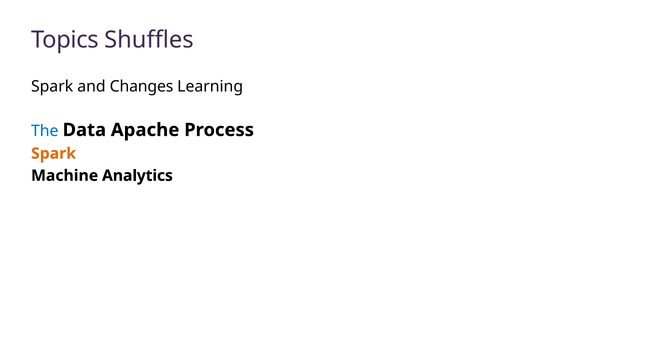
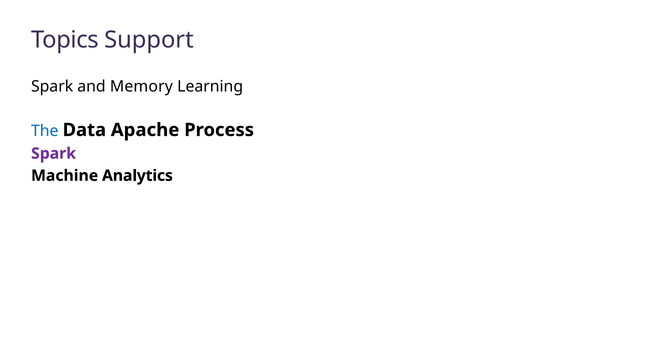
Shuffles: Shuffles -> Support
Changes: Changes -> Memory
Spark at (54, 153) colour: orange -> purple
